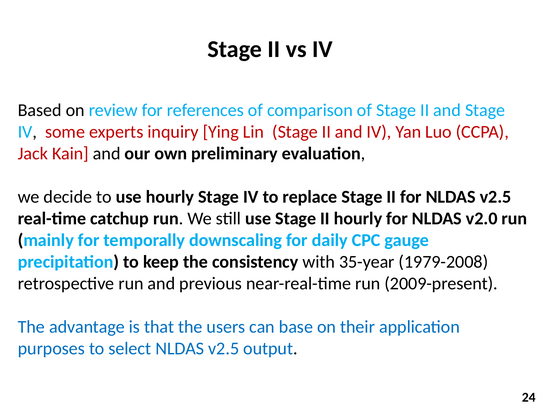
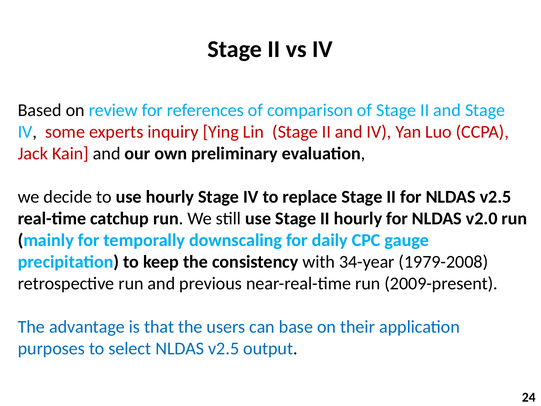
35-year: 35-year -> 34-year
